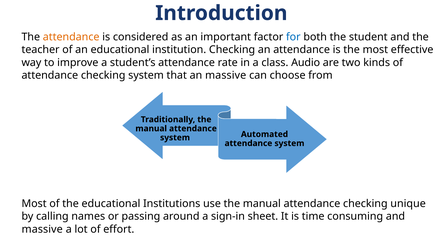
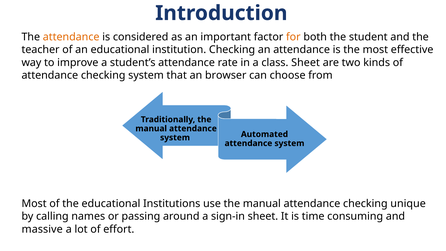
for colour: blue -> orange
class Audio: Audio -> Sheet
an massive: massive -> browser
